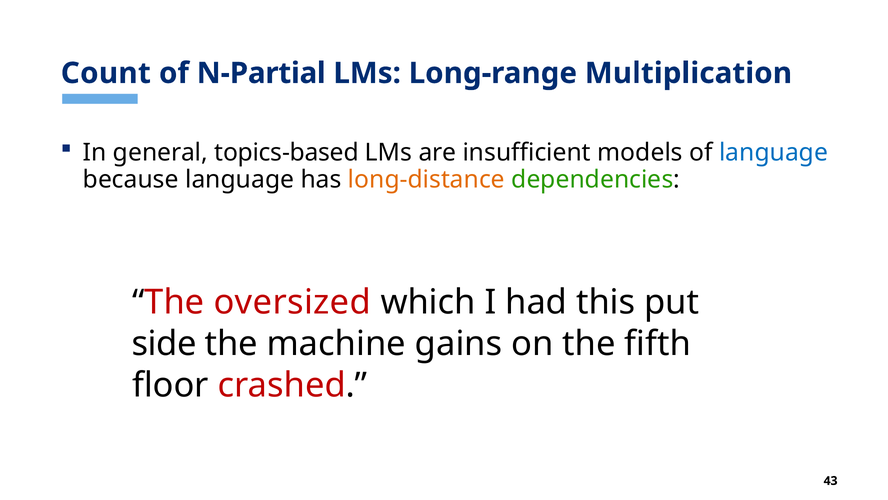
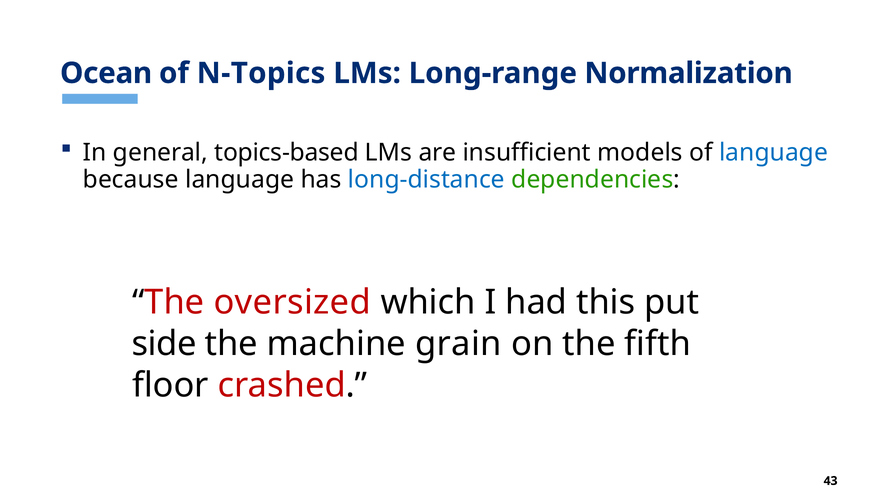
Count: Count -> Ocean
N-Partial: N-Partial -> N-Topics
Multiplication: Multiplication -> Normalization
long-distance colour: orange -> blue
gains: gains -> grain
